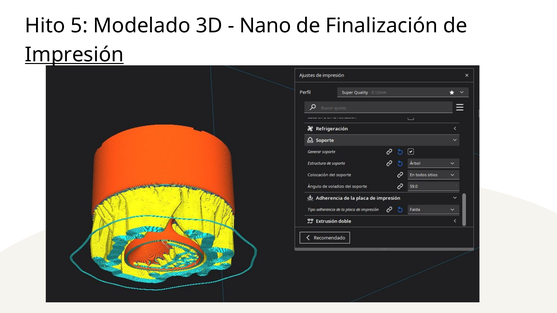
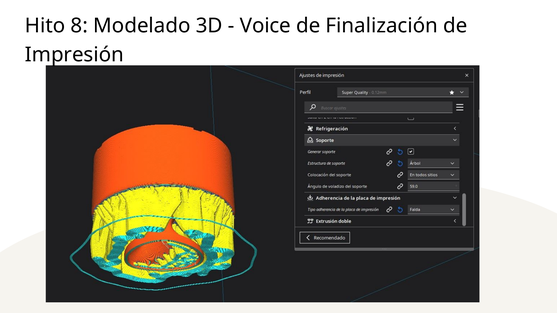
5: 5 -> 8
Nano: Nano -> Voice
Impresión underline: present -> none
